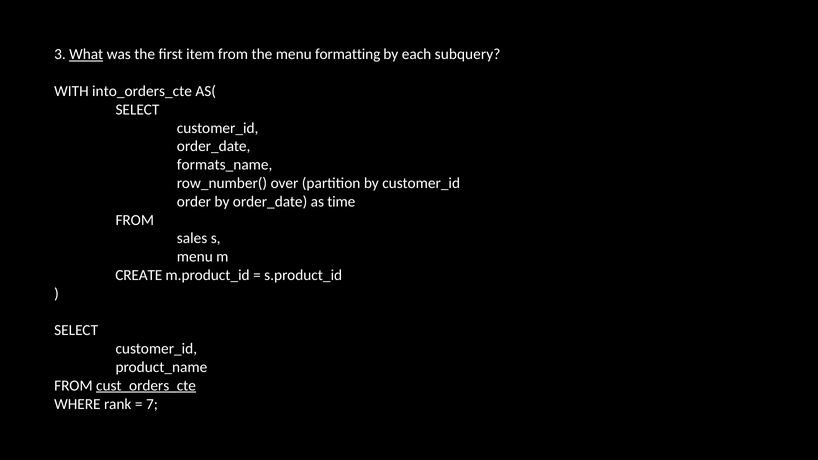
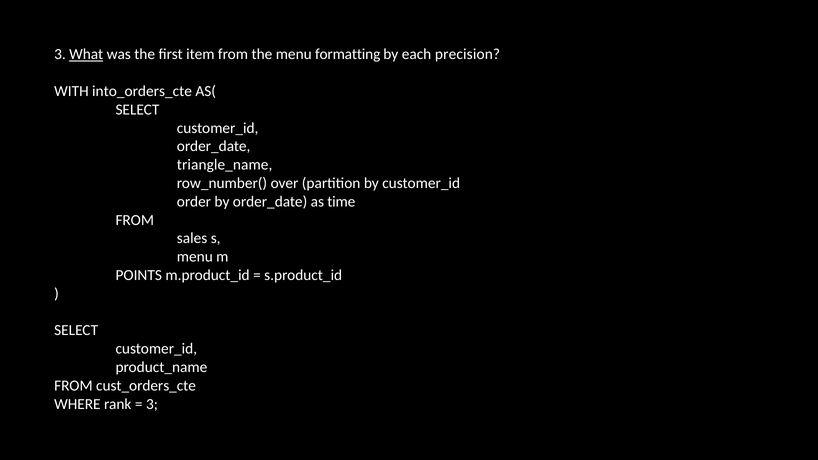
subquery: subquery -> precision
formats_name: formats_name -> triangle_name
CREATE: CREATE -> POINTS
cust_orders_cte underline: present -> none
7 at (152, 404): 7 -> 3
